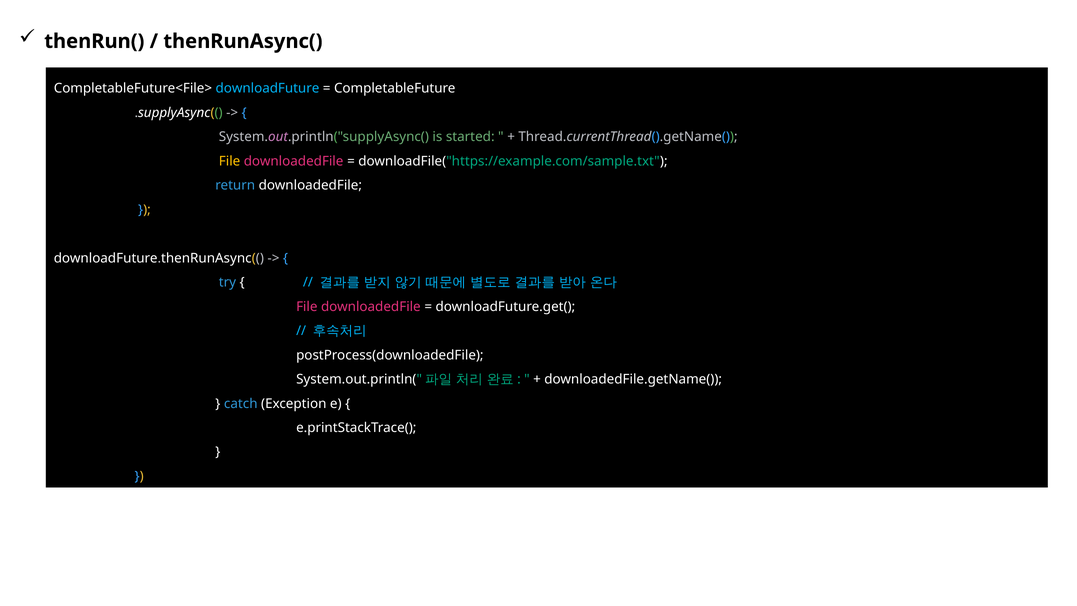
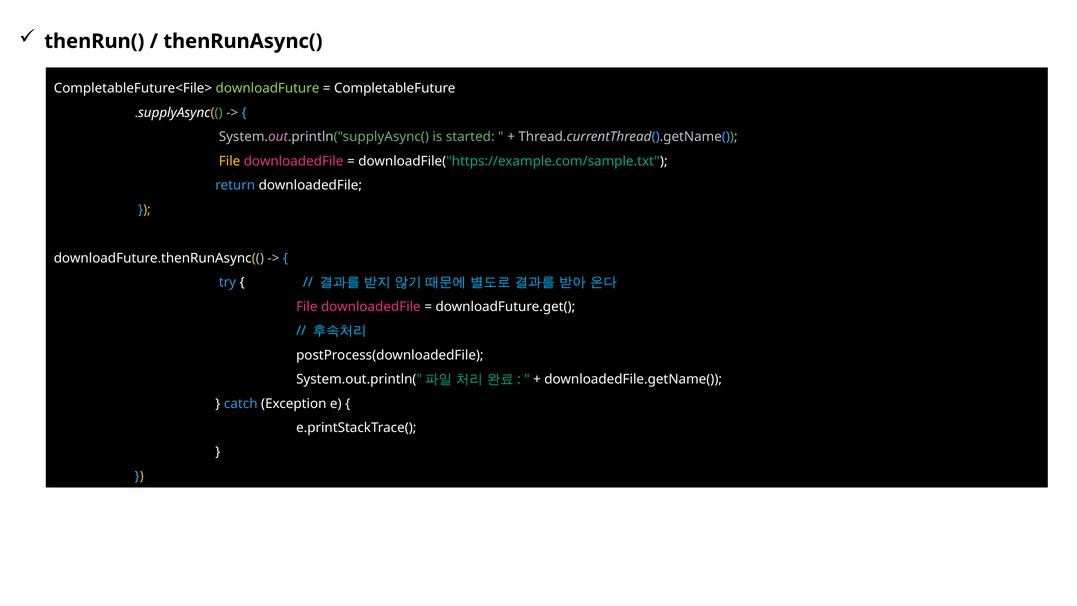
downloadFuture colour: light blue -> light green
